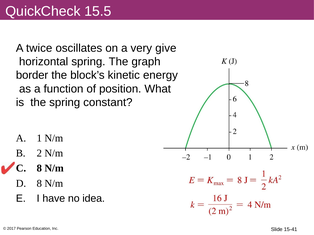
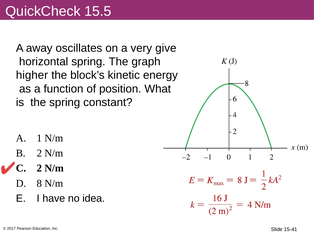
twice: twice -> away
border: border -> higher
8 at (39, 169): 8 -> 2
